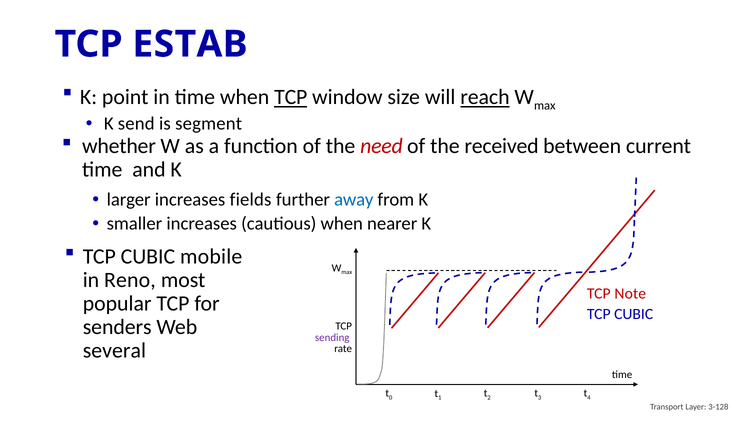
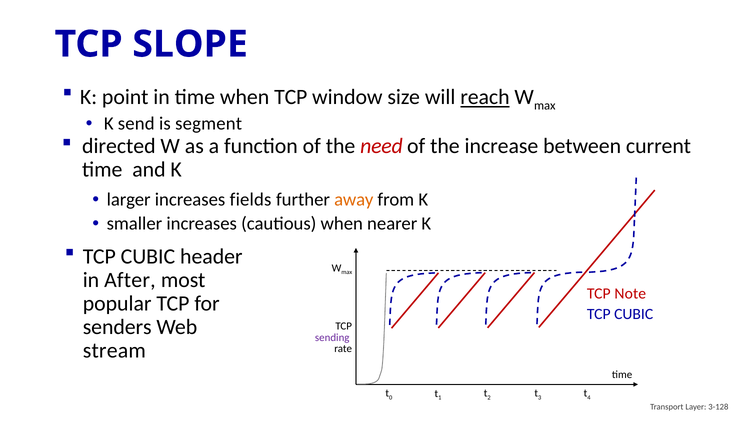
ESTAB: ESTAB -> SLOPE
TCP at (291, 97) underline: present -> none
whether: whether -> directed
received: received -> increase
away colour: blue -> orange
mobile: mobile -> header
Reno: Reno -> After
several: several -> stream
